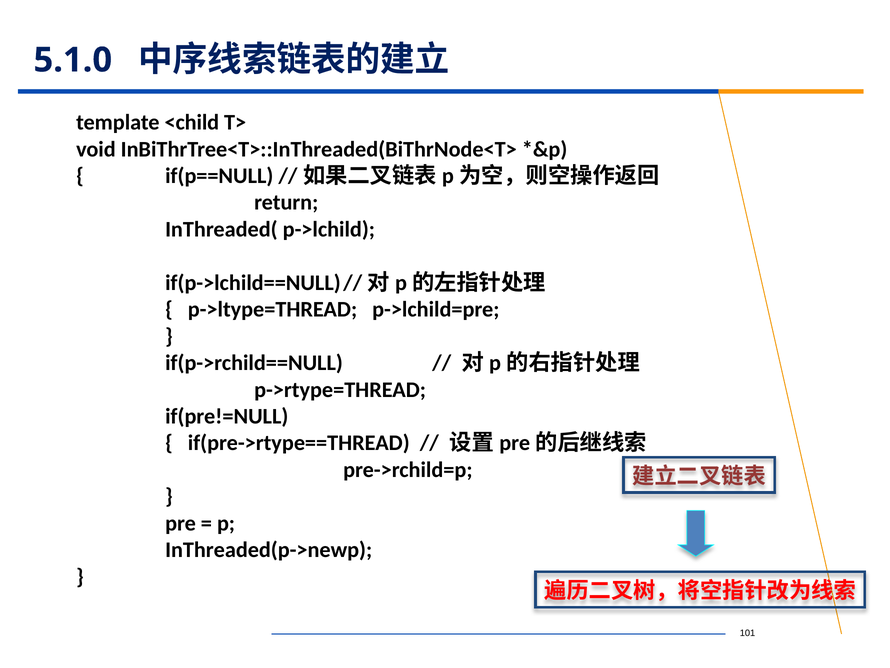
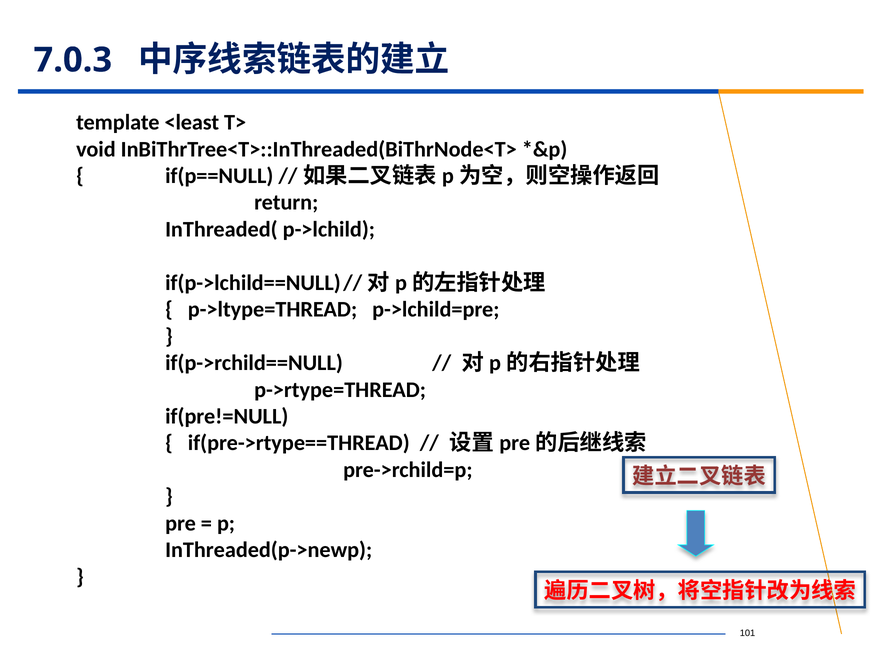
5.1.0: 5.1.0 -> 7.0.3
<child: <child -> <least
